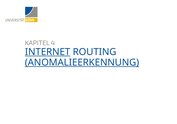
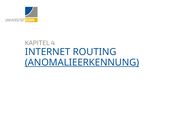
INTERNET underline: present -> none
